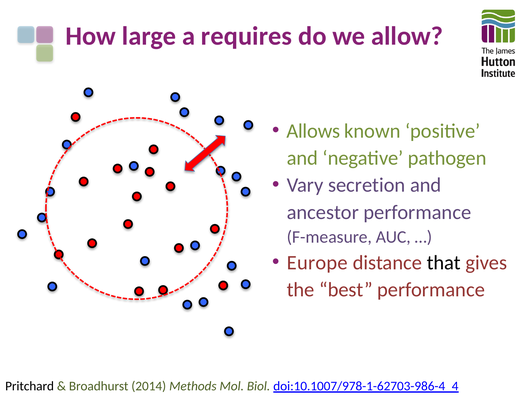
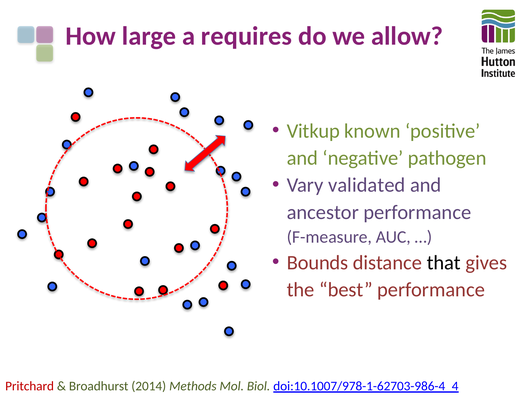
Allows: Allows -> Vitkup
secretion: secretion -> validated
Europe: Europe -> Bounds
Pritchard colour: black -> red
